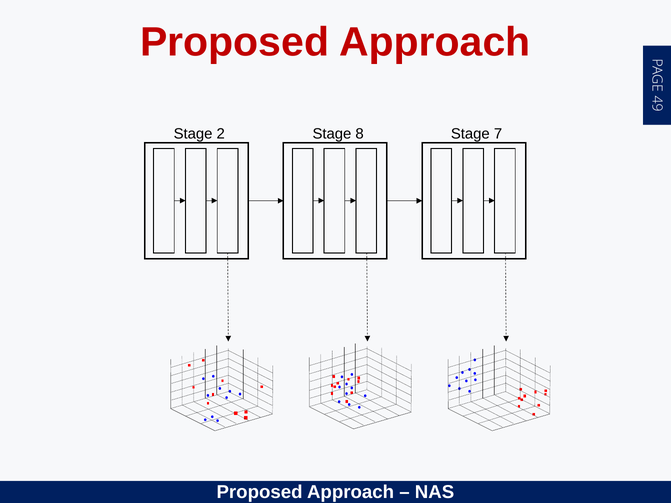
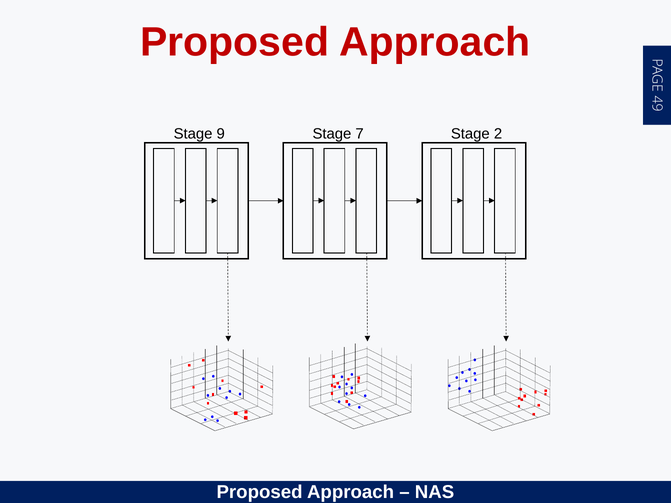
Stage 2: 2 -> 9
8: 8 -> 7
7: 7 -> 2
